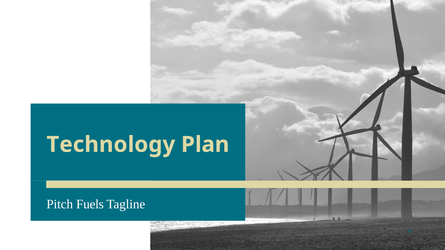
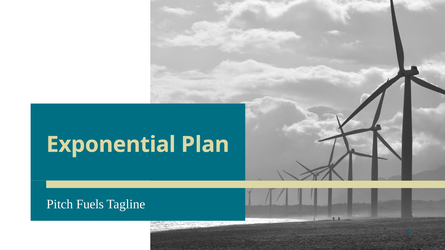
Technology: Technology -> Exponential
